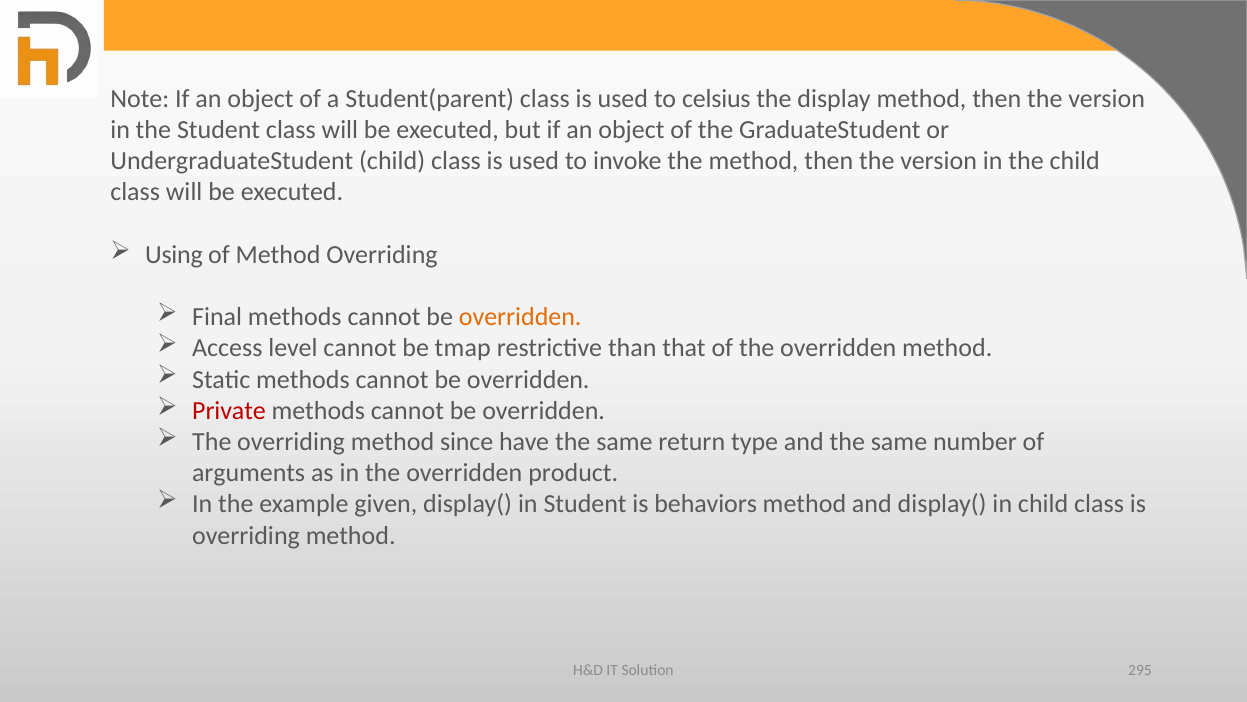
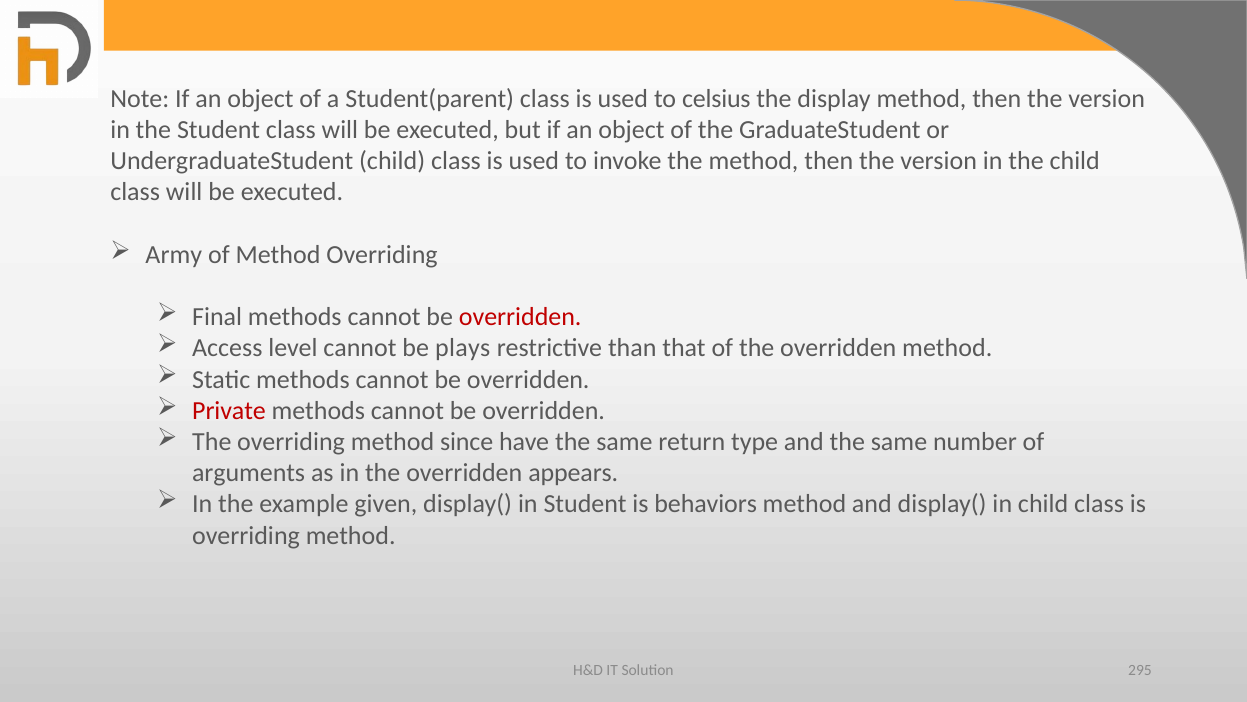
Using: Using -> Army
overridden at (520, 317) colour: orange -> red
tmap: tmap -> plays
product: product -> appears
